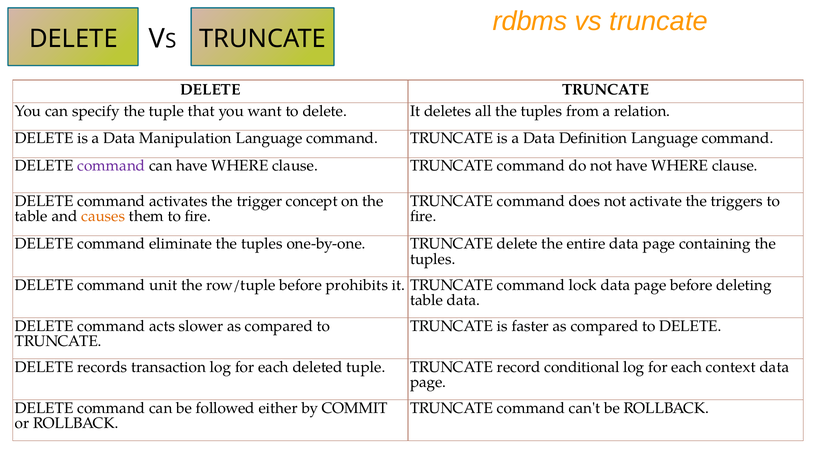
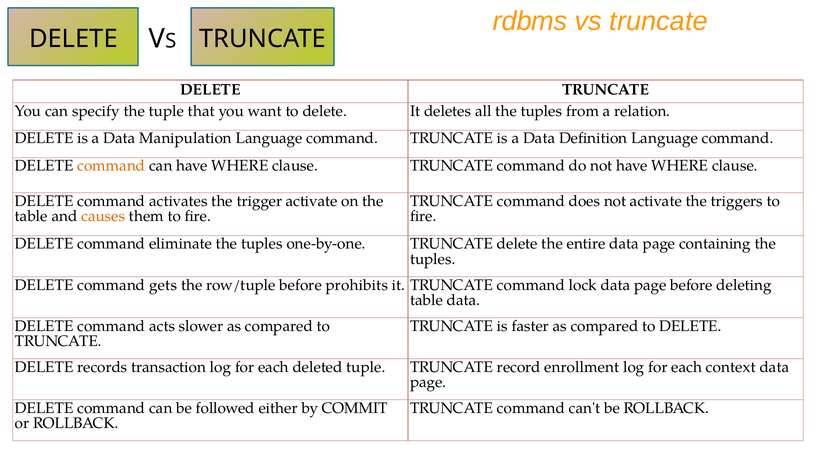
command at (111, 166) colour: purple -> orange
trigger concept: concept -> activate
unit: unit -> gets
conditional: conditional -> enrollment
